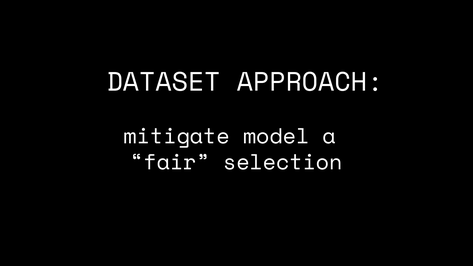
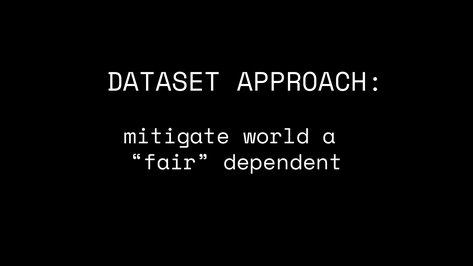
model: model -> world
selection: selection -> dependent
